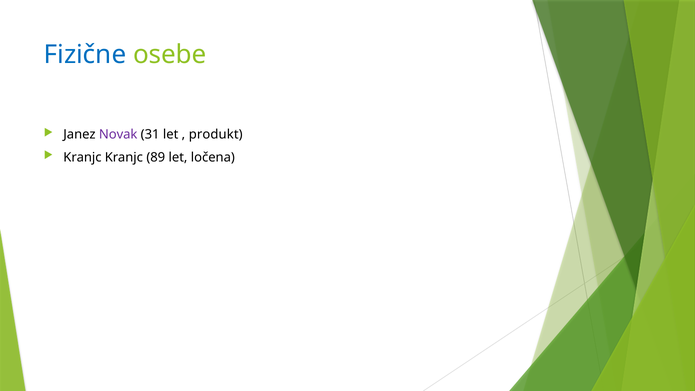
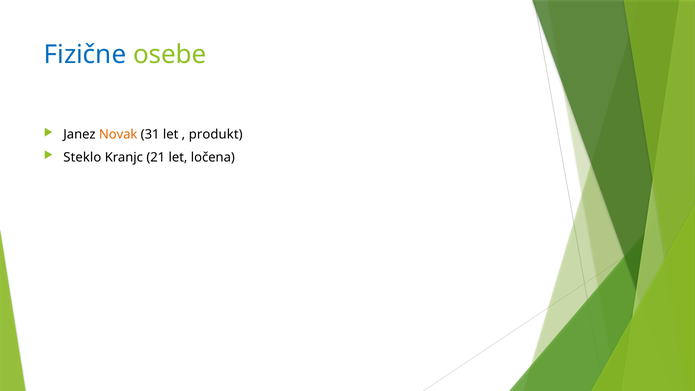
Novak colour: purple -> orange
Kranjc at (82, 157): Kranjc -> Steklo
89: 89 -> 21
